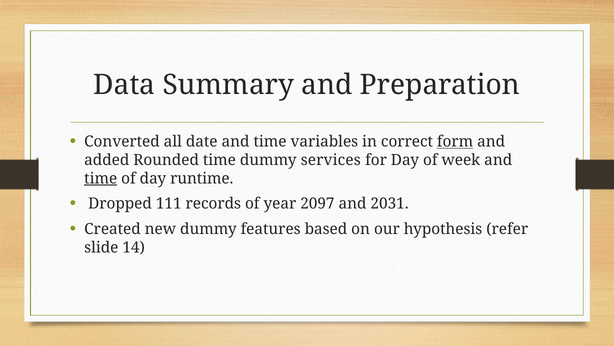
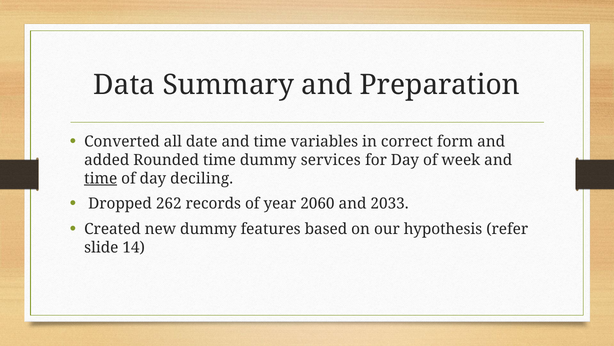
form underline: present -> none
runtime: runtime -> deciling
111: 111 -> 262
2097: 2097 -> 2060
2031: 2031 -> 2033
